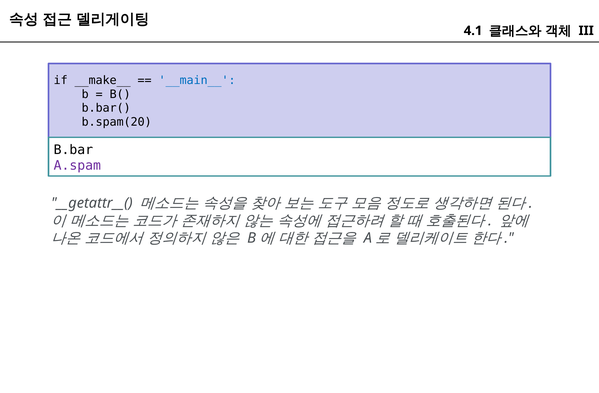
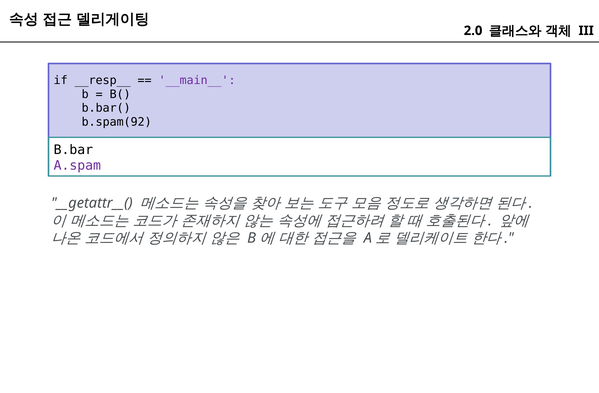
4.1: 4.1 -> 2.0
__make__: __make__ -> __resp__
__main__ colour: blue -> purple
b.spam(20: b.spam(20 -> b.spam(92
